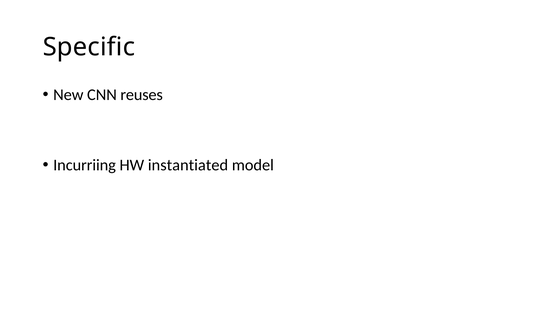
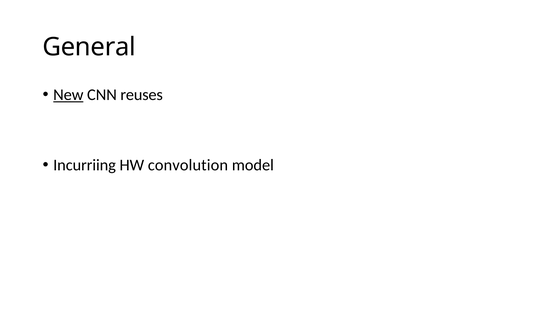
Specific: Specific -> General
New underline: none -> present
instantiated: instantiated -> convolution
